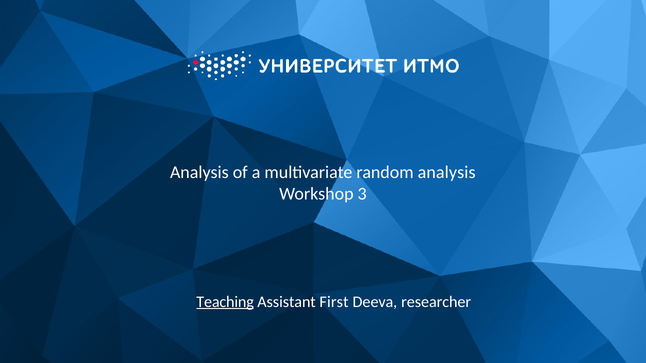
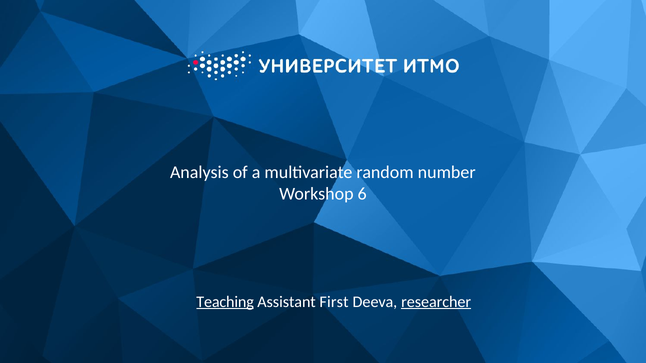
random analysis: analysis -> number
3: 3 -> 6
researcher underline: none -> present
